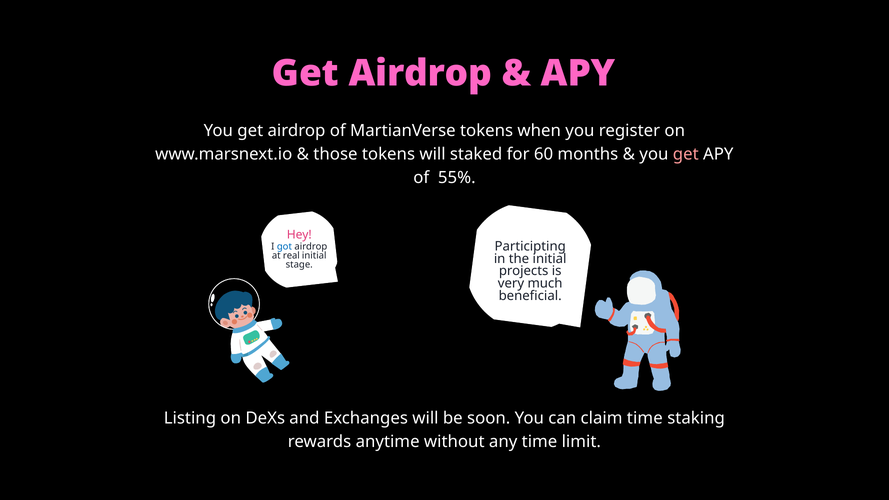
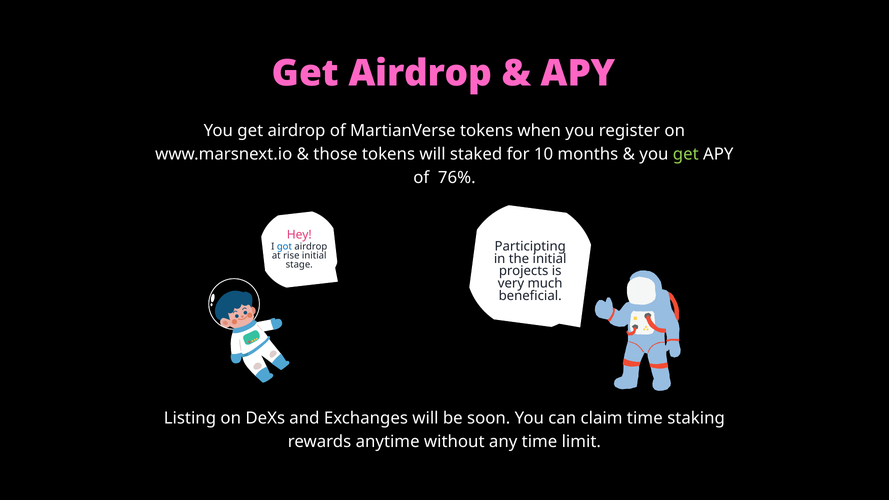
60: 60 -> 10
get at (686, 154) colour: pink -> light green
55%: 55% -> 76%
real: real -> rise
